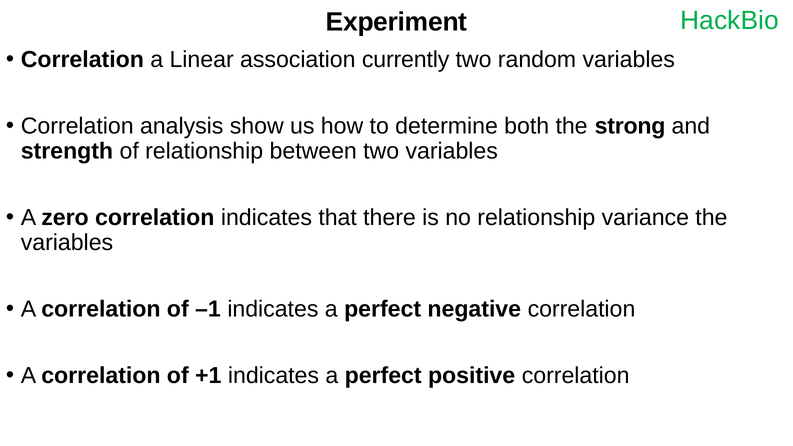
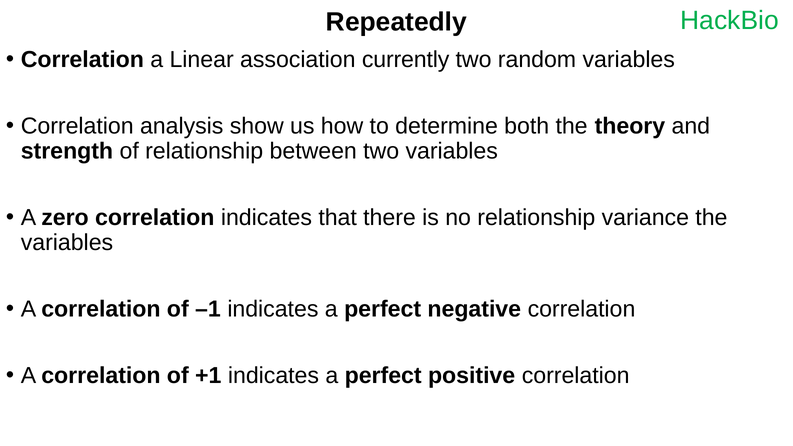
Experiment: Experiment -> Repeatedly
strong: strong -> theory
